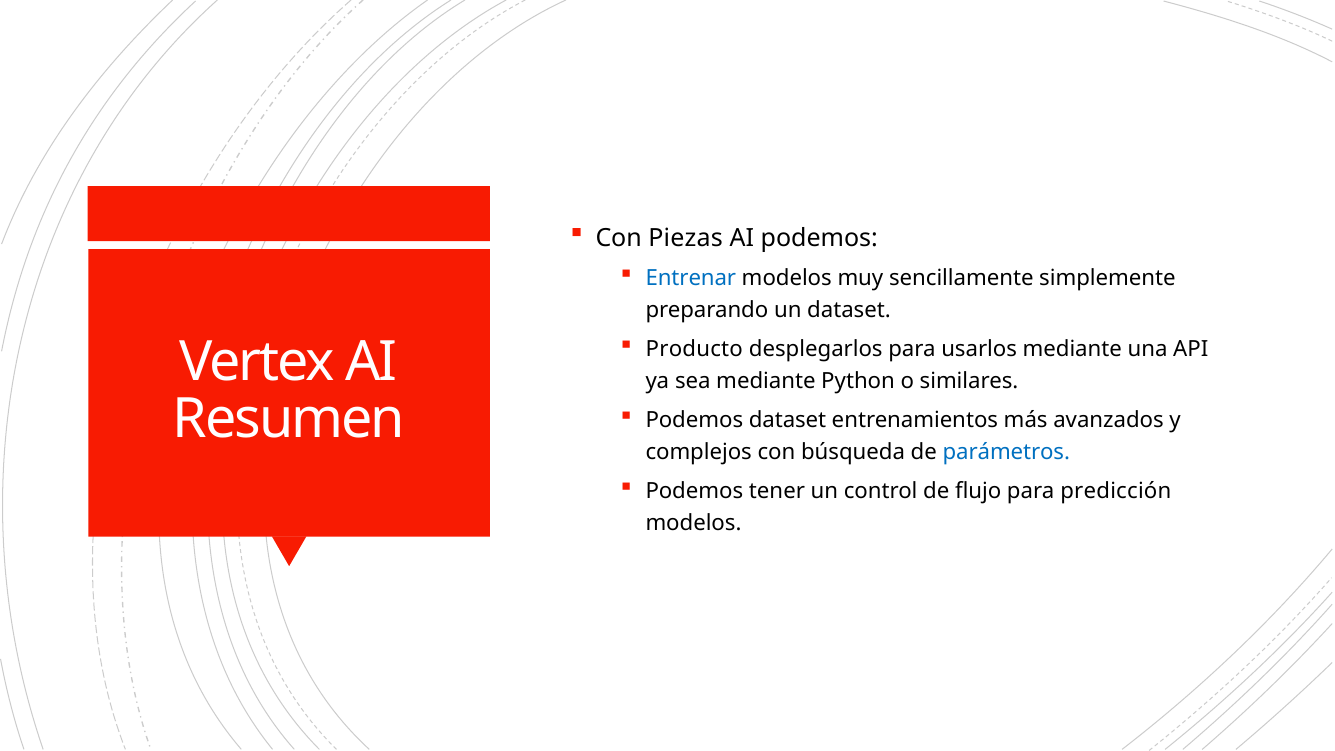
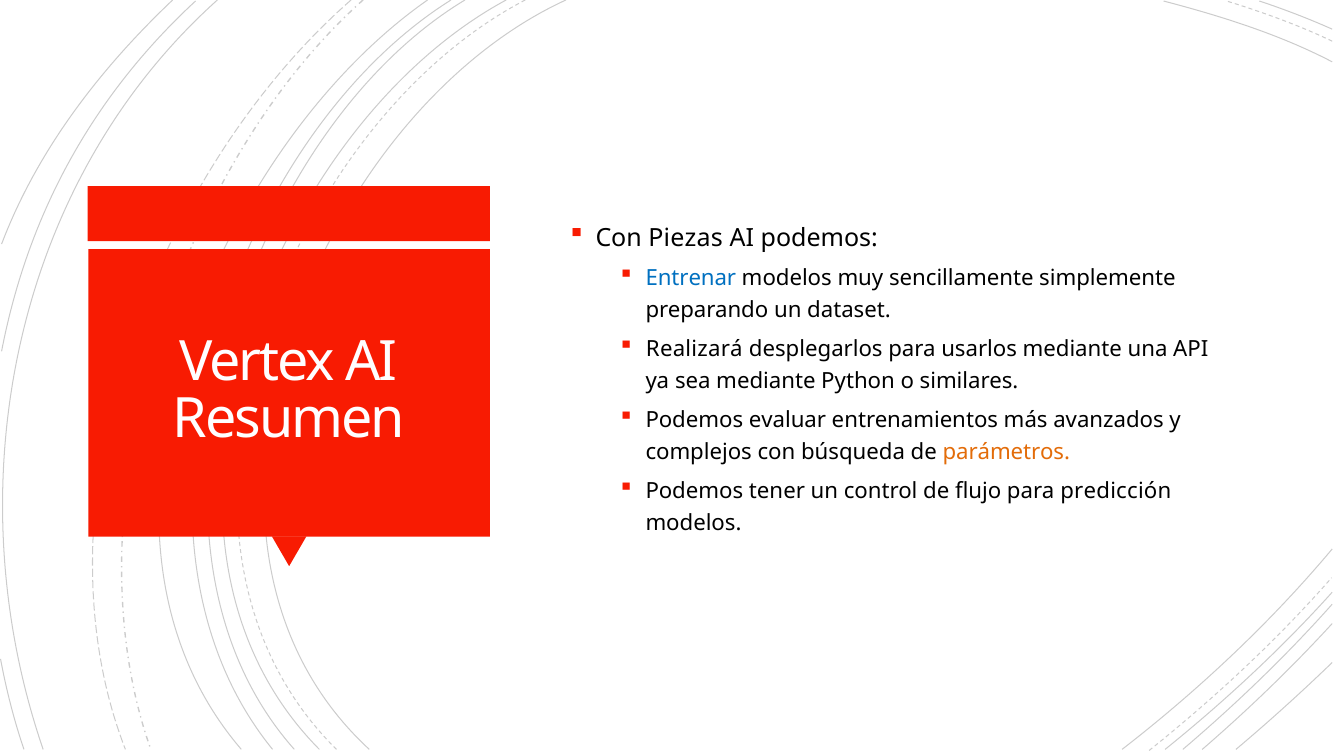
Producto: Producto -> Realizará
Podemos dataset: dataset -> evaluar
parámetros colour: blue -> orange
